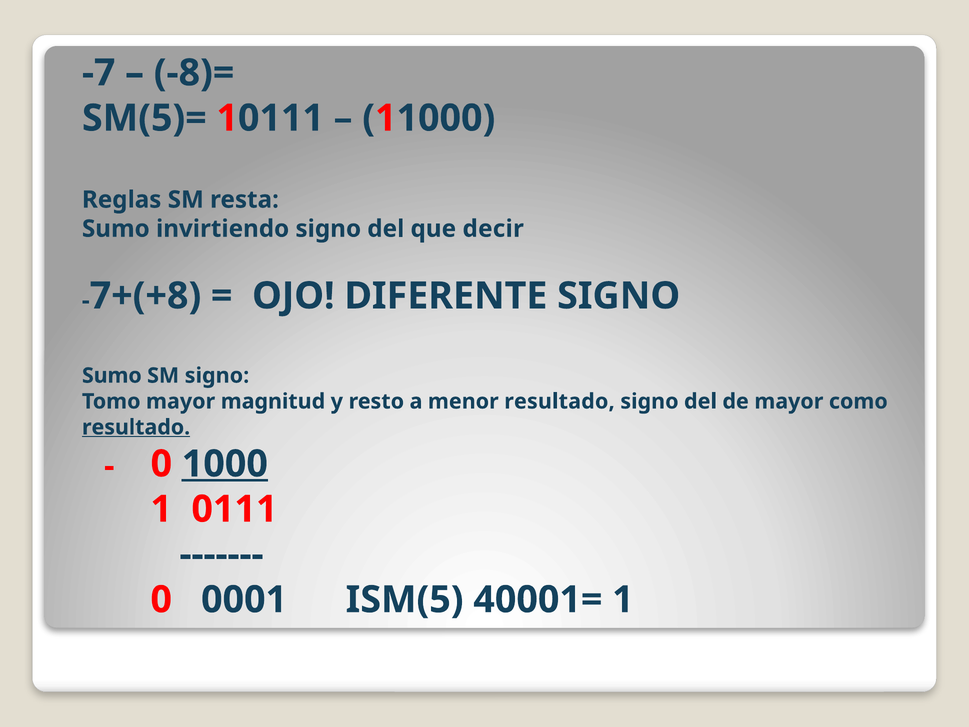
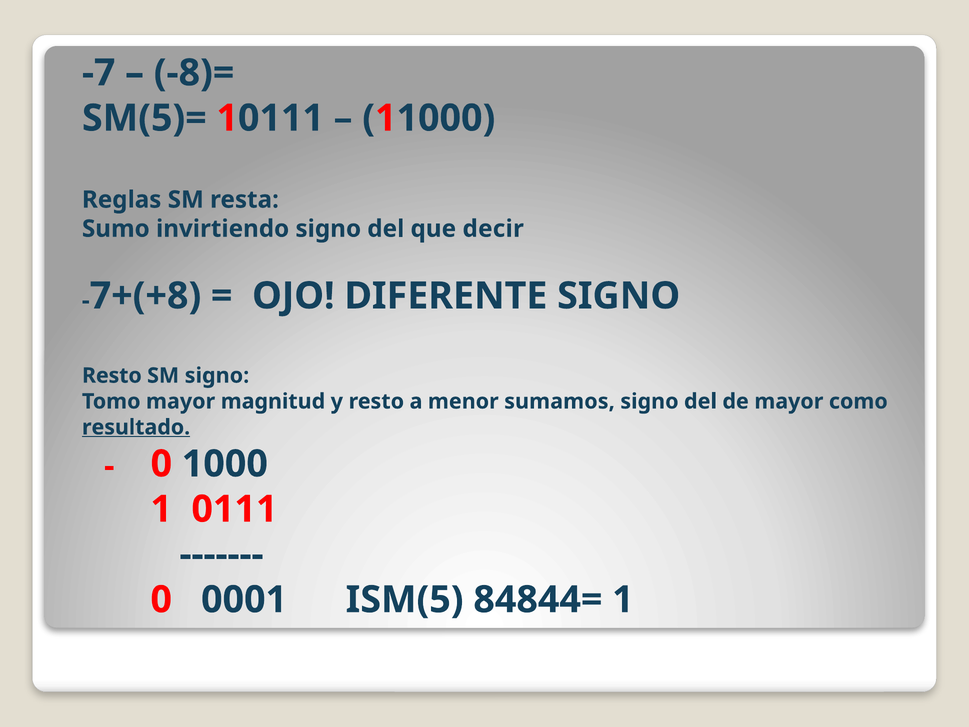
Sumo at (112, 376): Sumo -> Resto
menor resultado: resultado -> sumamos
1000 underline: present -> none
40001=: 40001= -> 84844=
